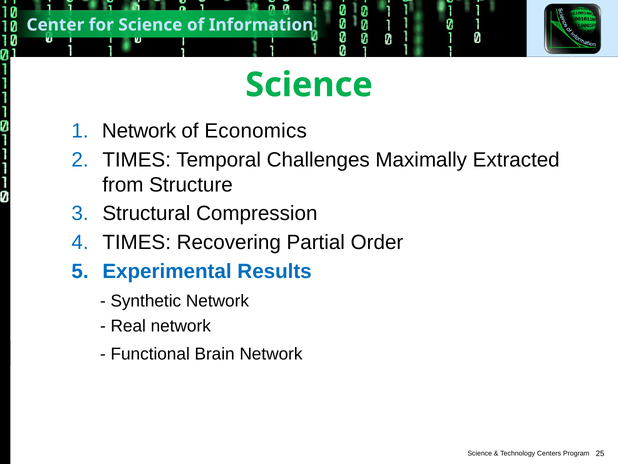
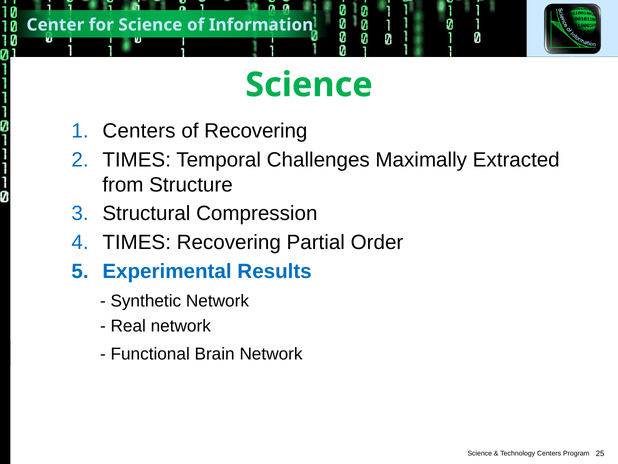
Network at (139, 131): Network -> Centers
of Economics: Economics -> Recovering
